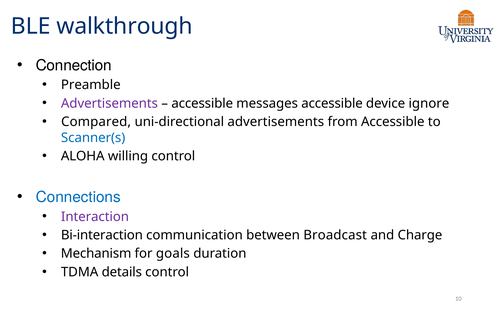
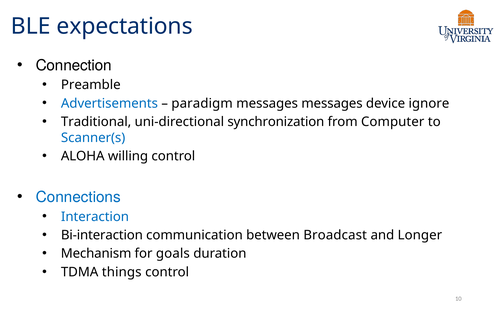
walkthrough: walkthrough -> expectations
Advertisements at (109, 103) colour: purple -> blue
accessible at (202, 103): accessible -> paradigm
messages accessible: accessible -> messages
Compared: Compared -> Traditional
uni-directional advertisements: advertisements -> synchronization
from Accessible: Accessible -> Computer
Interaction colour: purple -> blue
Charge: Charge -> Longer
details: details -> things
